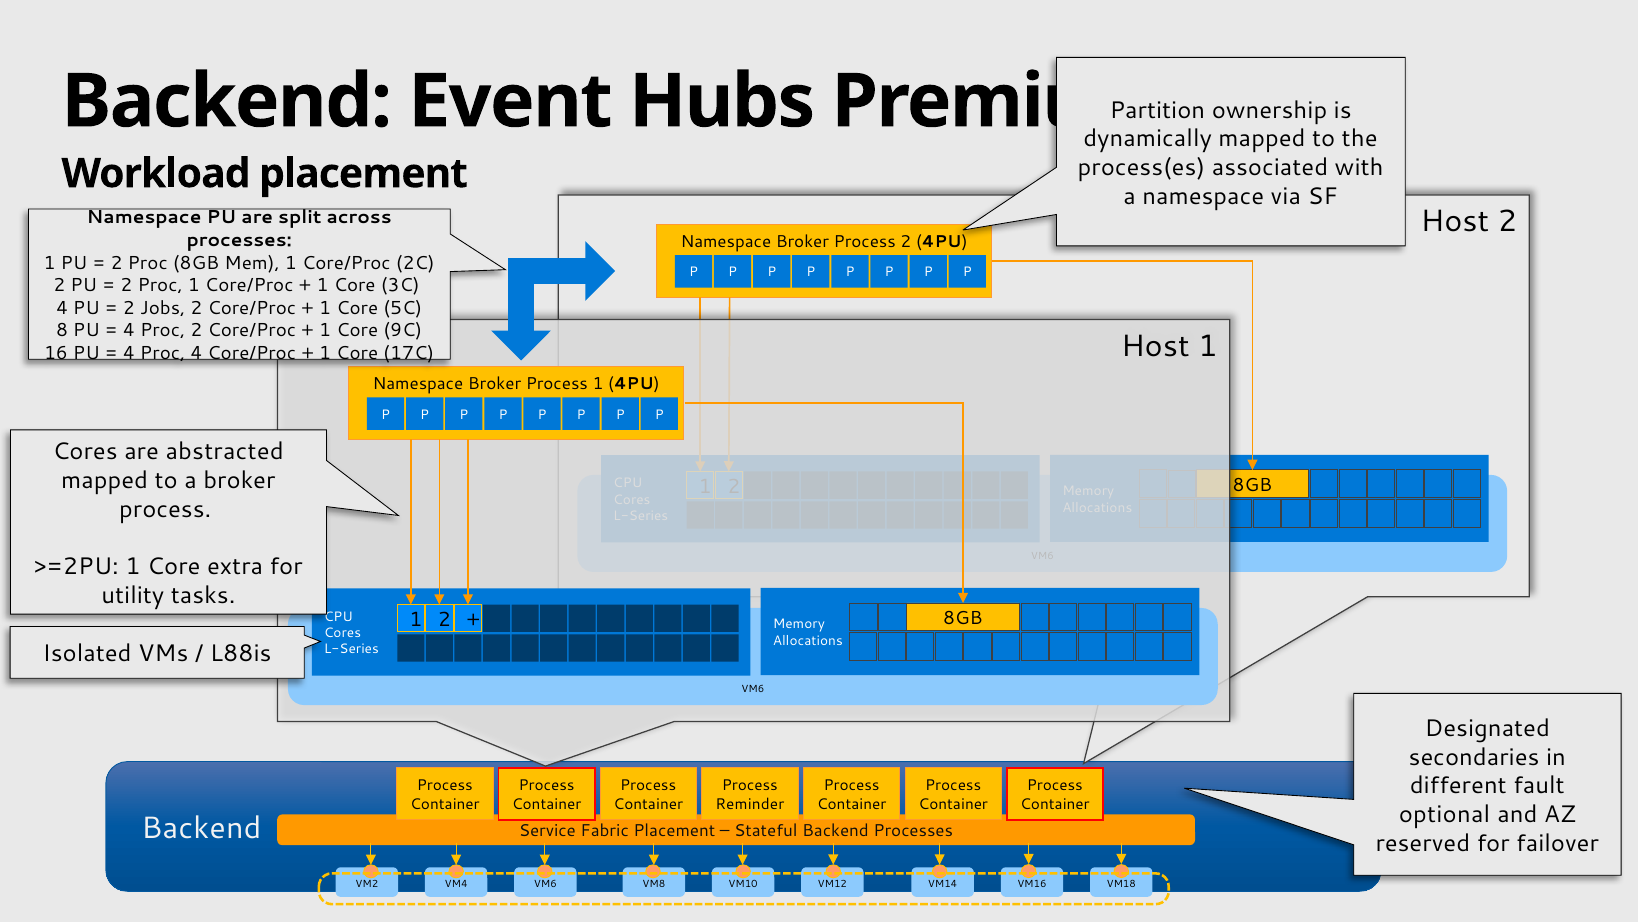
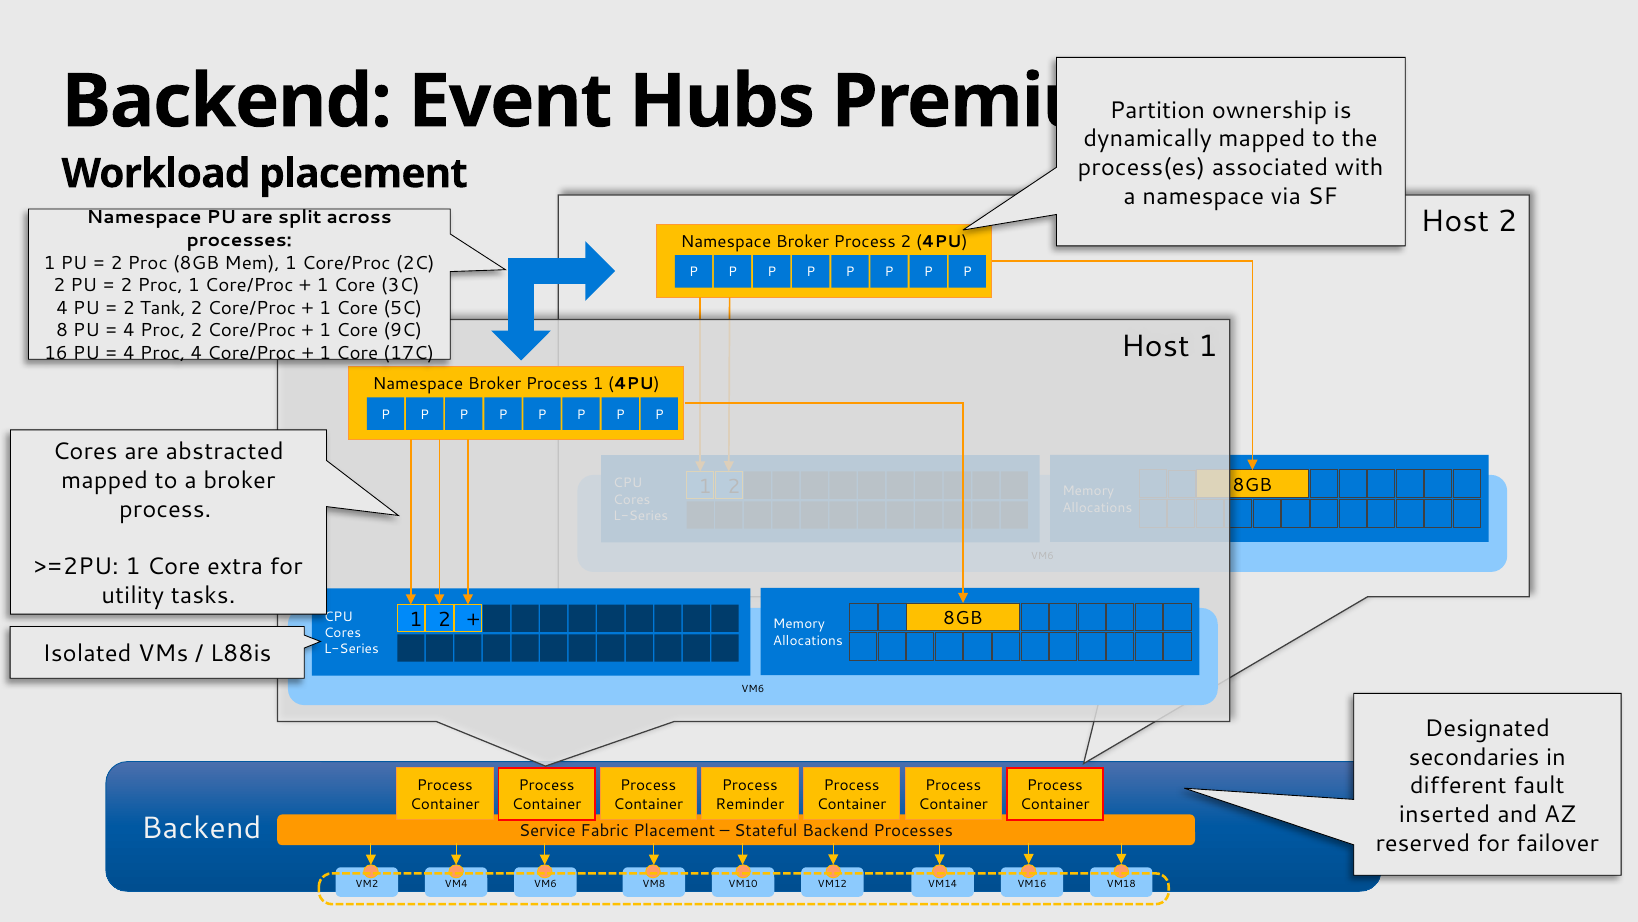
Jobs: Jobs -> Tank
optional: optional -> inserted
